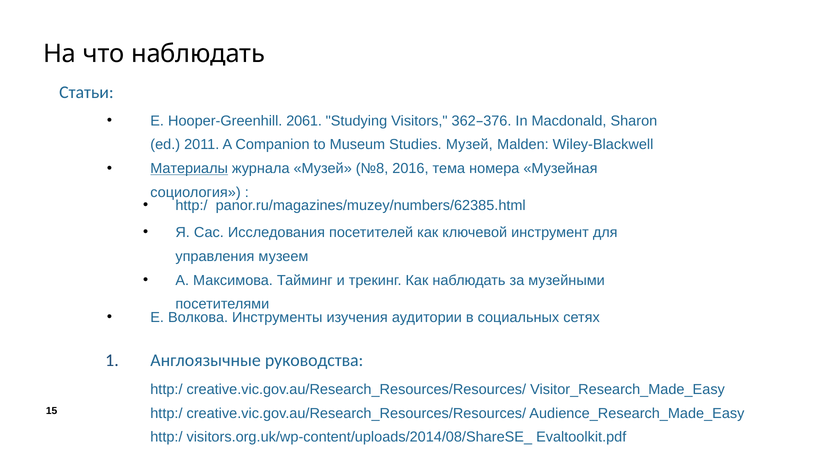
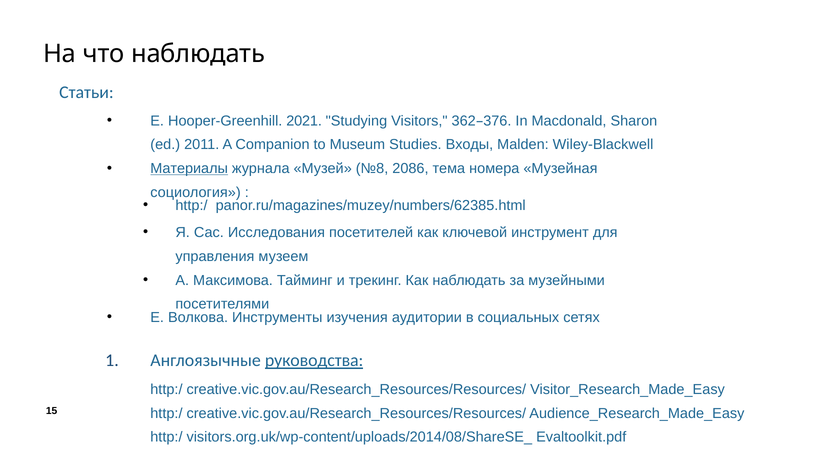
2061: 2061 -> 2021
Studies Музей: Музей -> Входы
2016: 2016 -> 2086
руководства underline: none -> present
